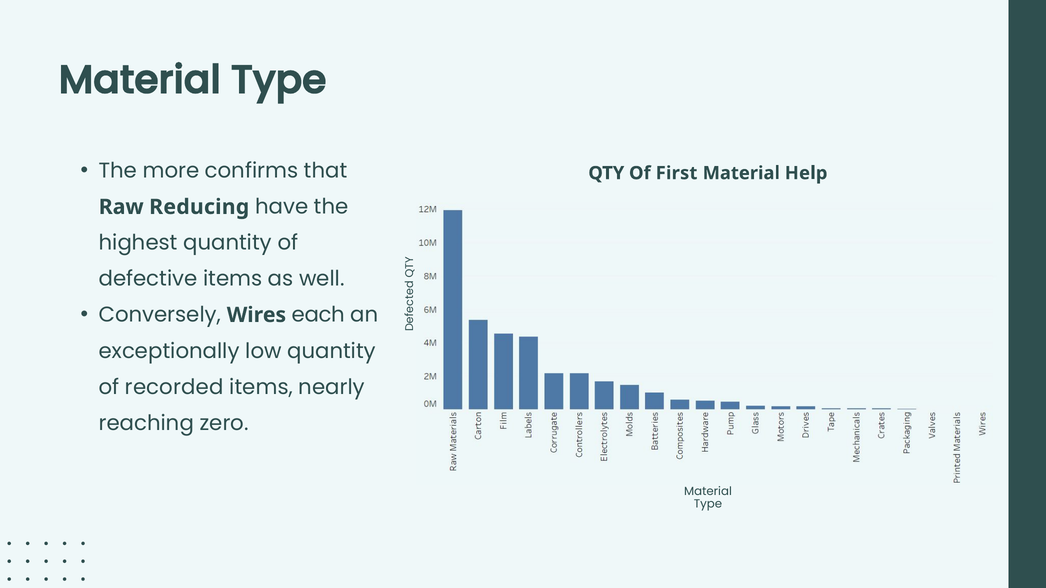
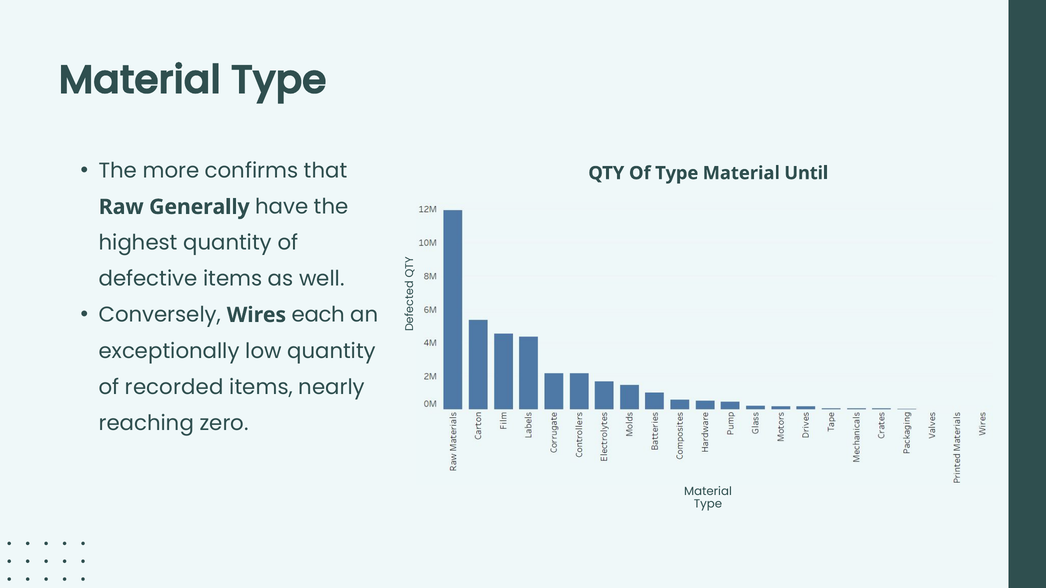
Of First: First -> Type
Help: Help -> Until
Reducing: Reducing -> Generally
